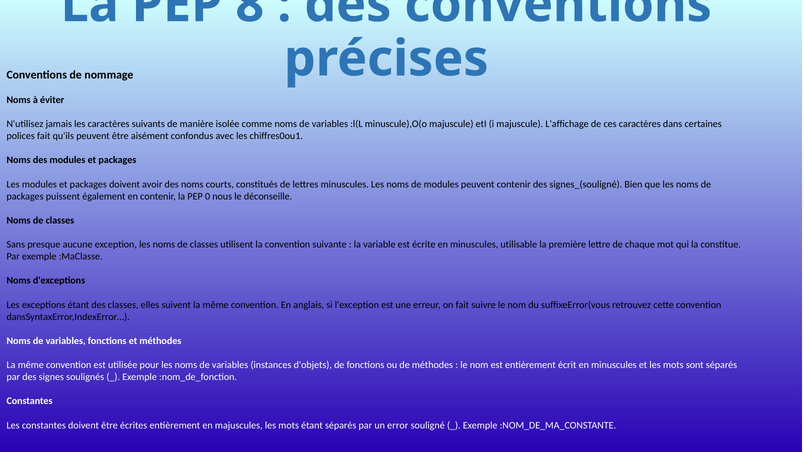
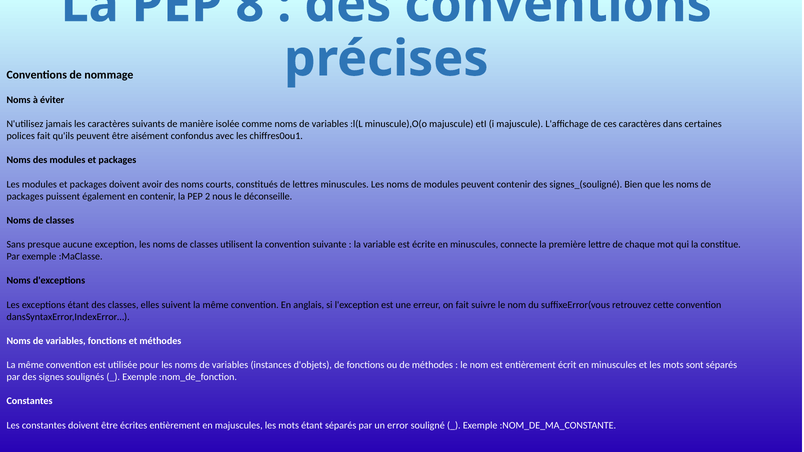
0: 0 -> 2
utilisable: utilisable -> connecte
